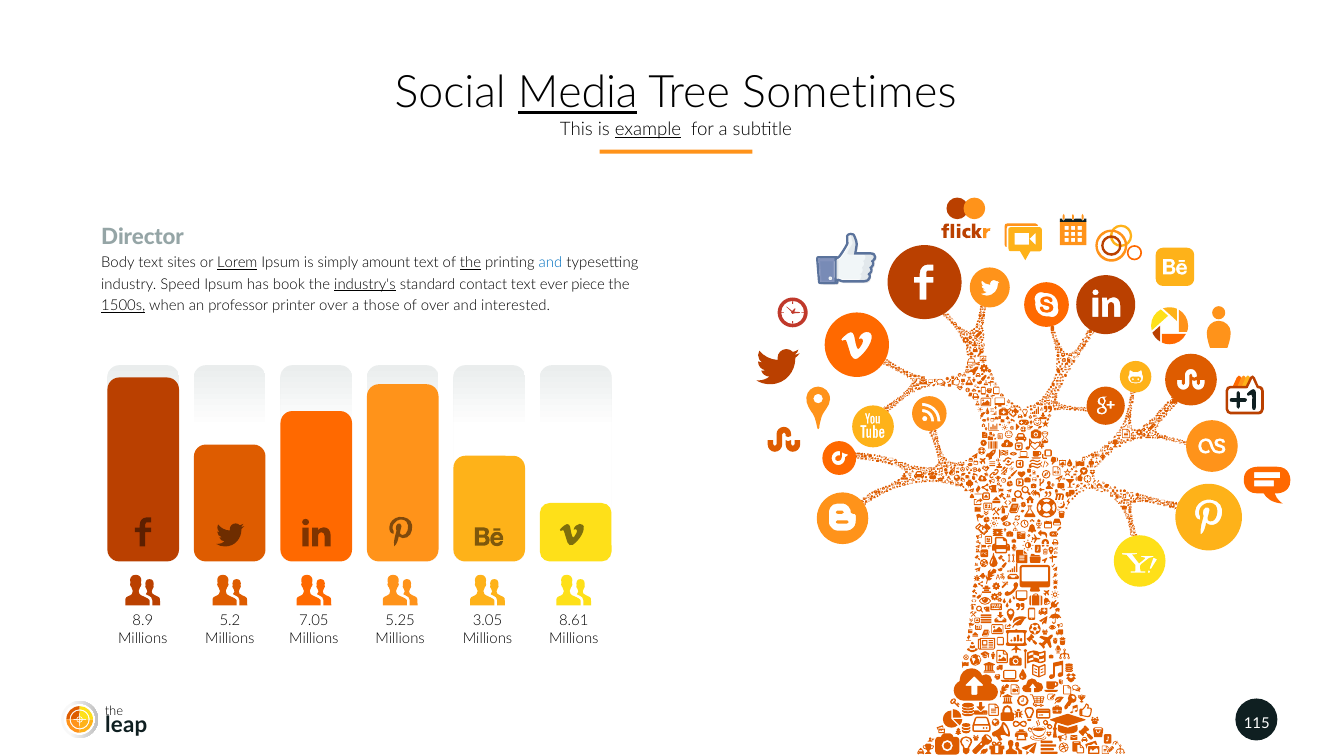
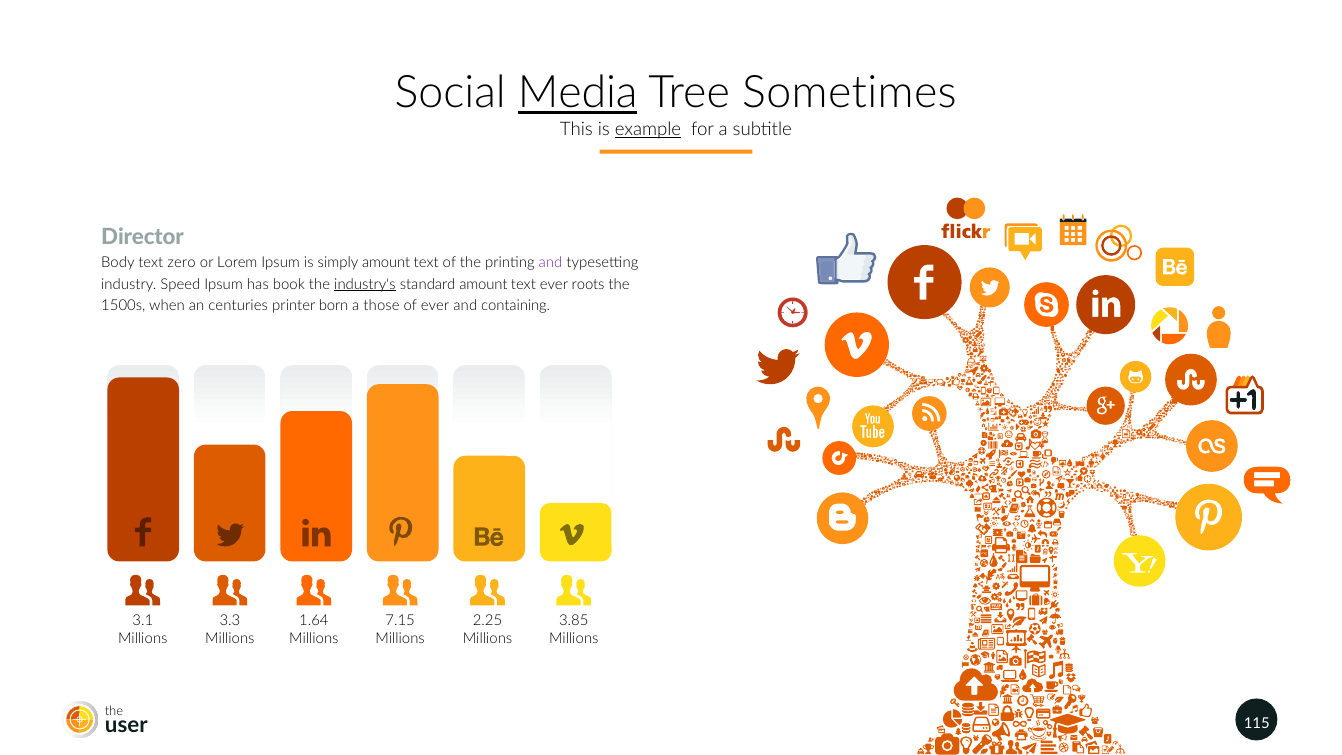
sites: sites -> zero
Lorem underline: present -> none
the at (470, 263) underline: present -> none
and at (550, 263) colour: blue -> purple
standard contact: contact -> amount
piece: piece -> roots
1500s underline: present -> none
professor: professor -> centuries
printer over: over -> born
of over: over -> ever
interested: interested -> containing
8.9: 8.9 -> 3.1
5.2: 5.2 -> 3.3
7.05: 7.05 -> 1.64
5.25: 5.25 -> 7.15
3.05: 3.05 -> 2.25
8.61: 8.61 -> 3.85
leap: leap -> user
